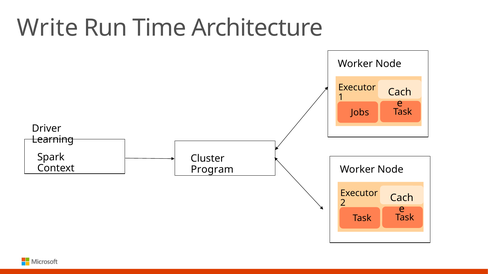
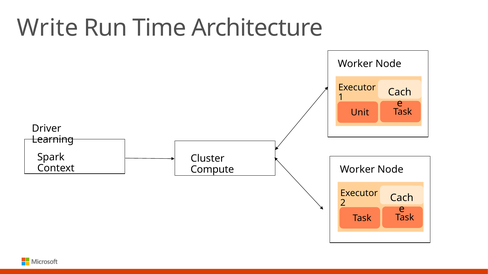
Jobs: Jobs -> Unit
Program: Program -> Compute
